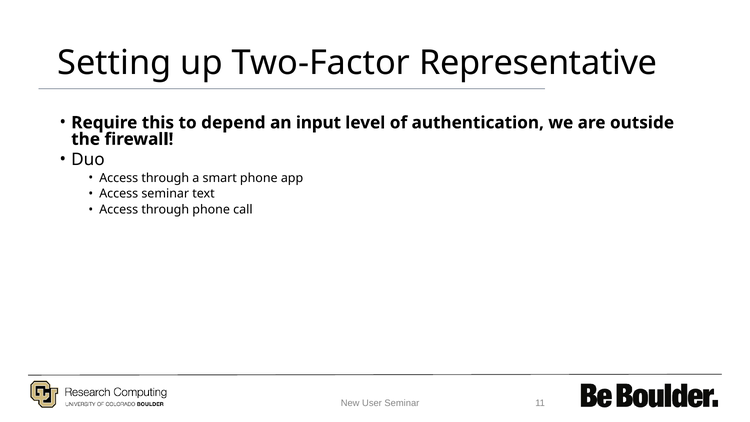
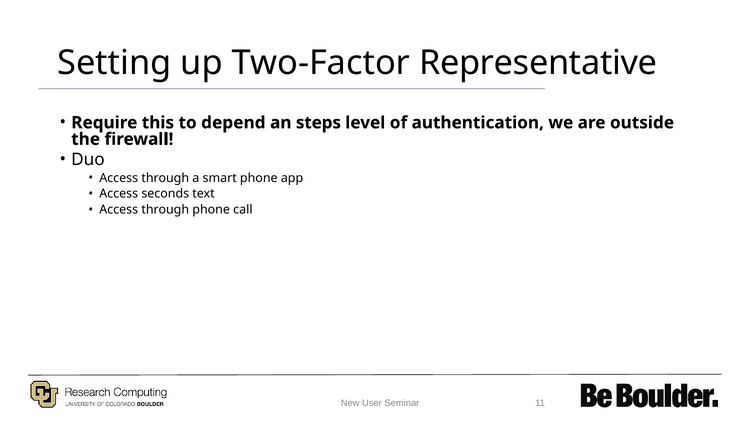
input: input -> steps
Access seminar: seminar -> seconds
